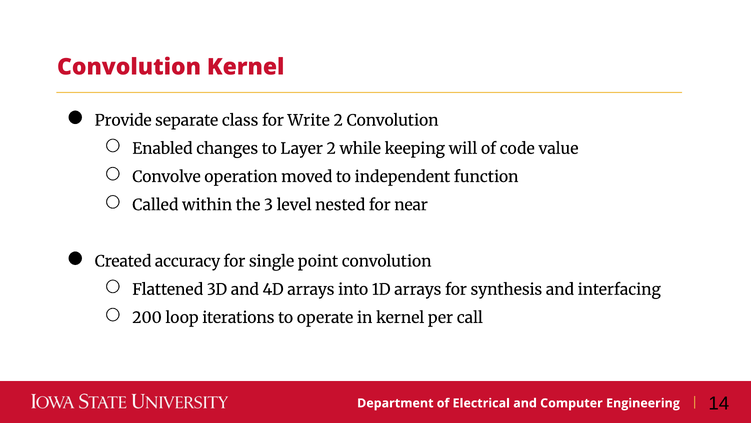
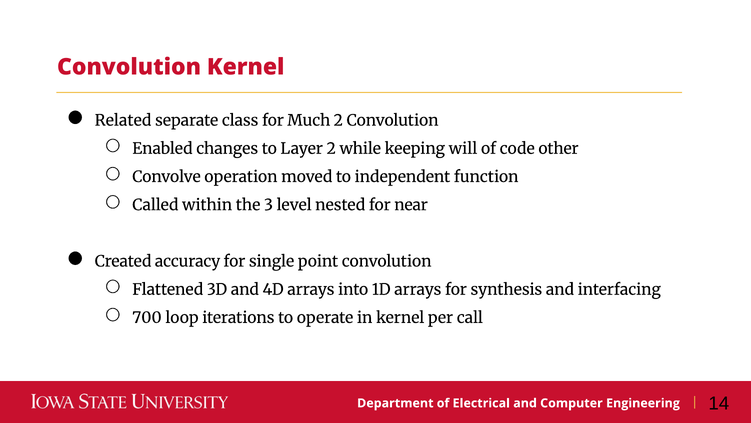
Provide: Provide -> Related
Write: Write -> Much
value: value -> other
200: 200 -> 700
